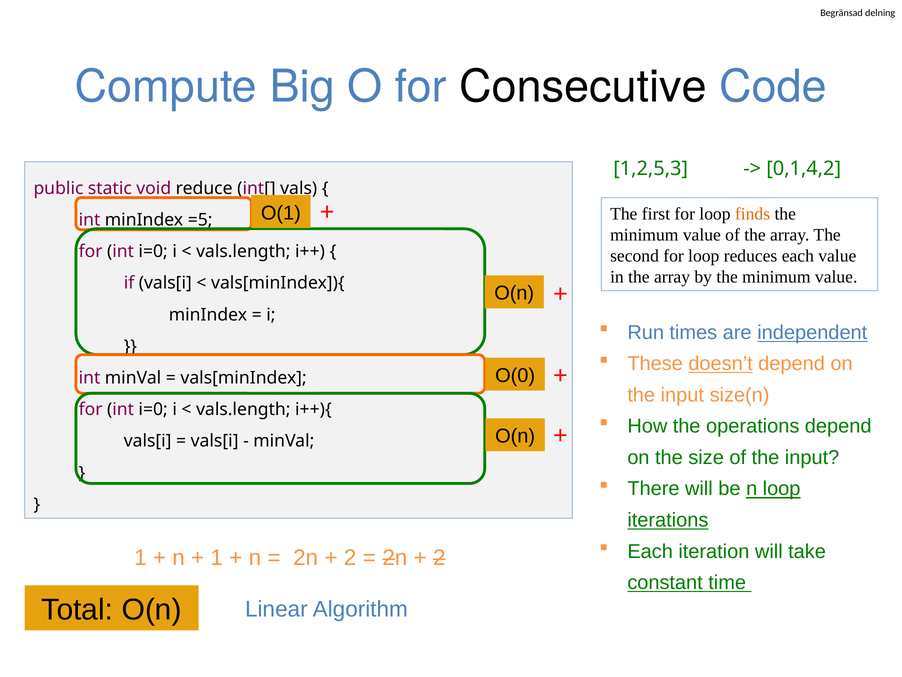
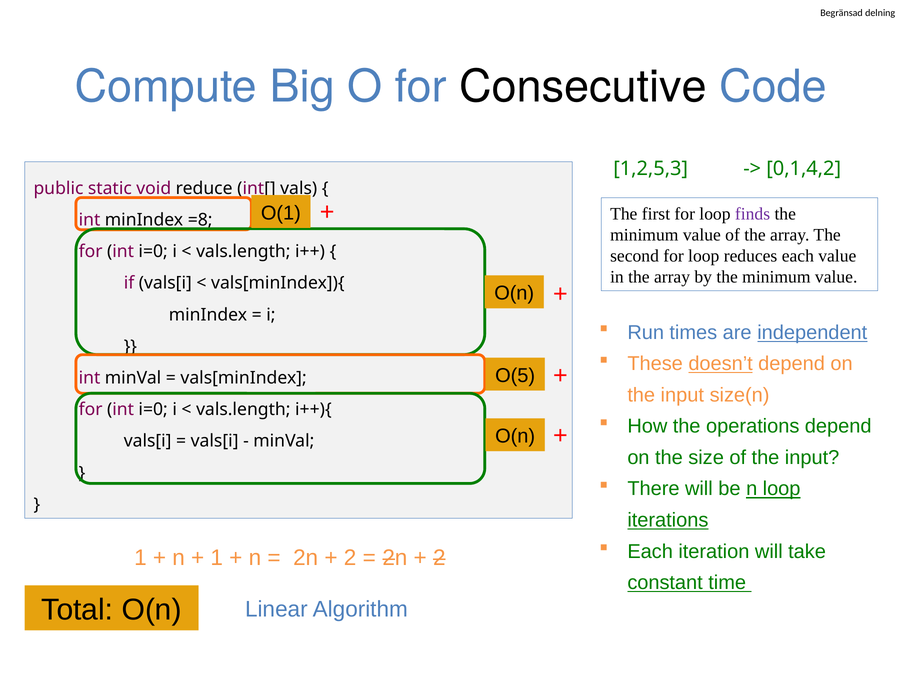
finds colour: orange -> purple
=5: =5 -> =8
O(0: O(0 -> O(5
